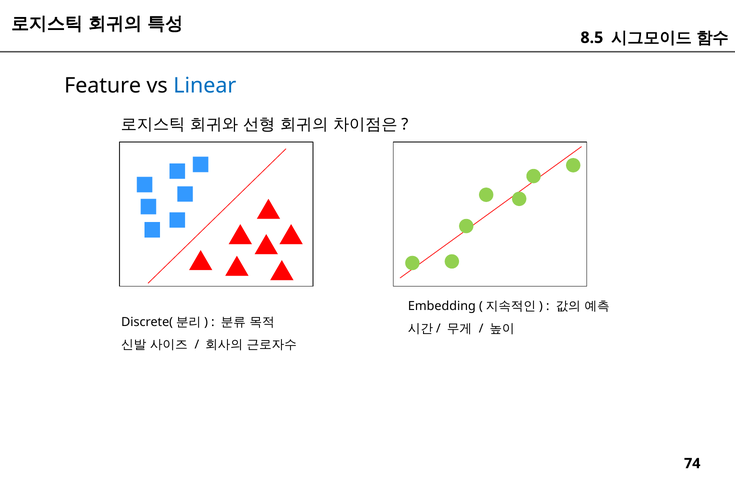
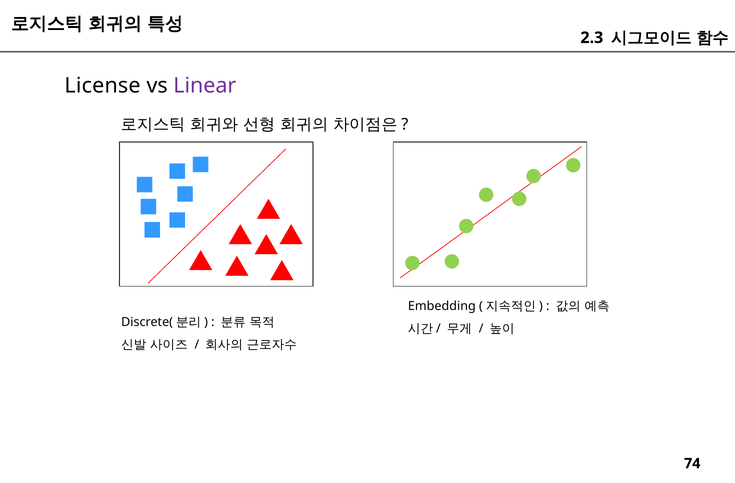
8.5: 8.5 -> 2.3
Feature: Feature -> License
Linear colour: blue -> purple
